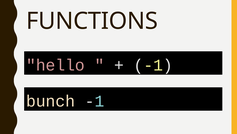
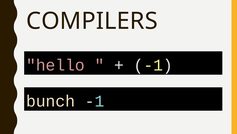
FUNCTIONS: FUNCTIONS -> COMPILERS
